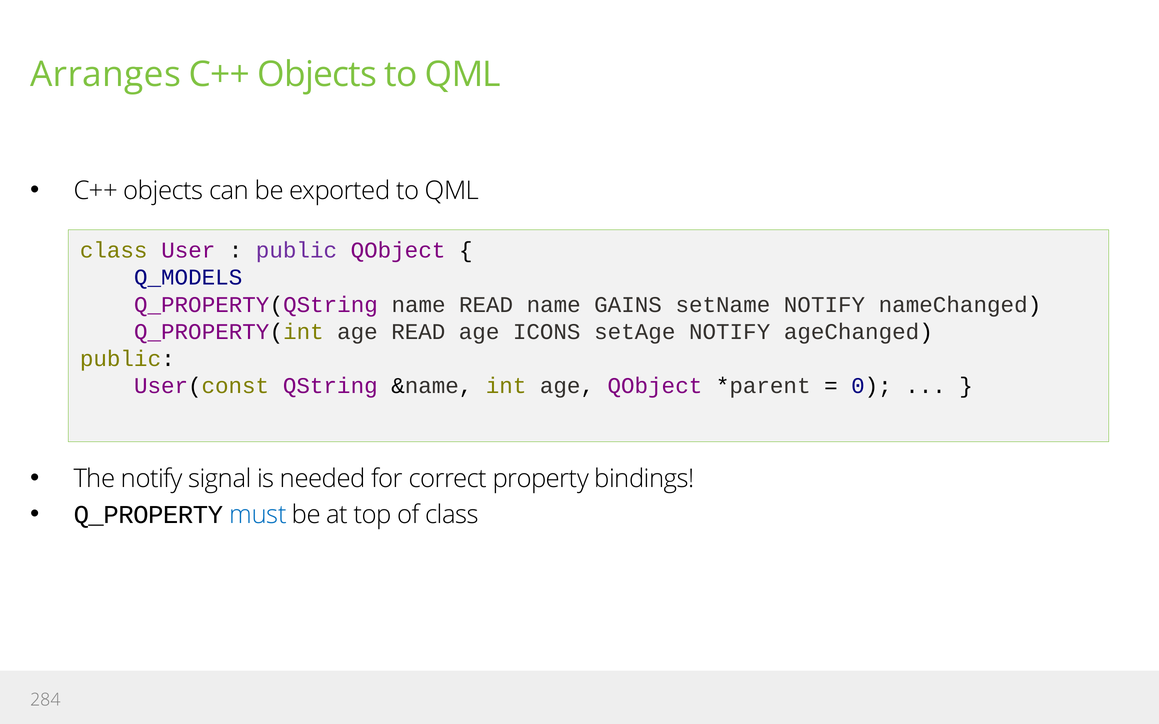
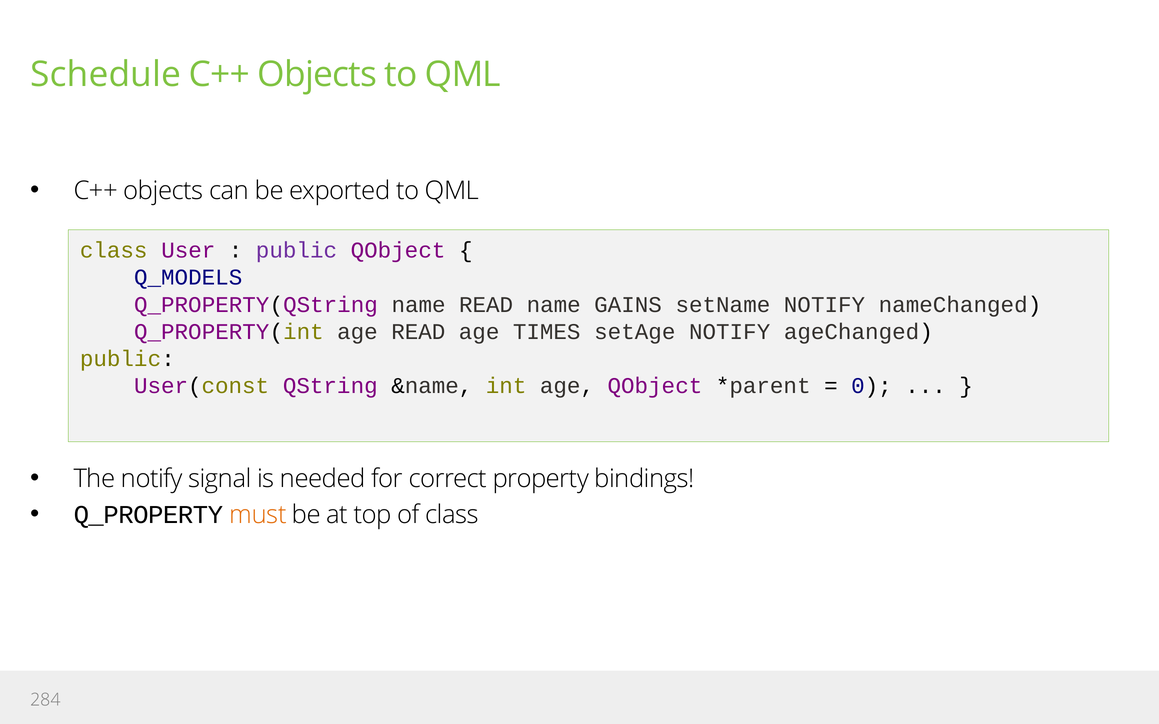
Arranges: Arranges -> Schedule
ICONS: ICONS -> TIMES
must colour: blue -> orange
